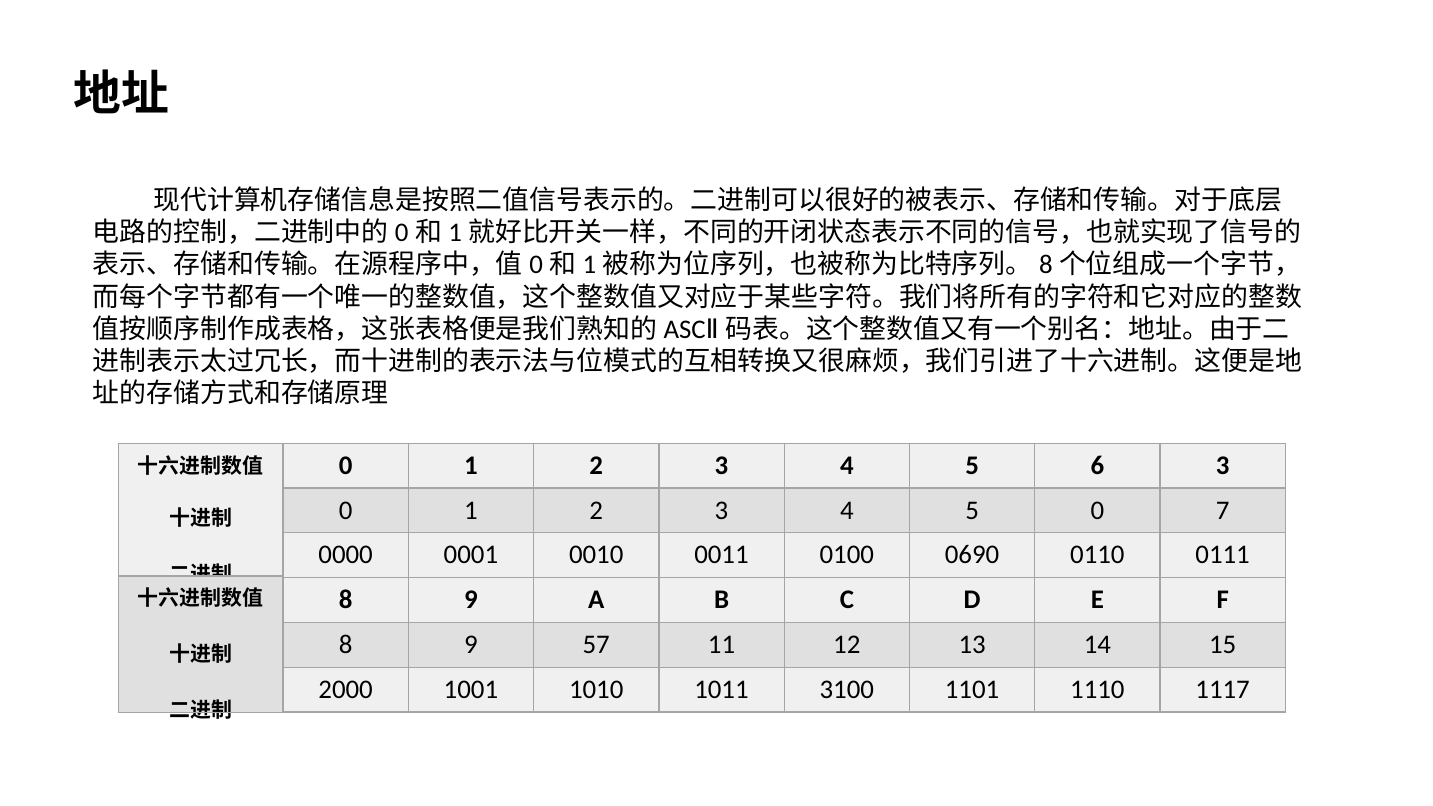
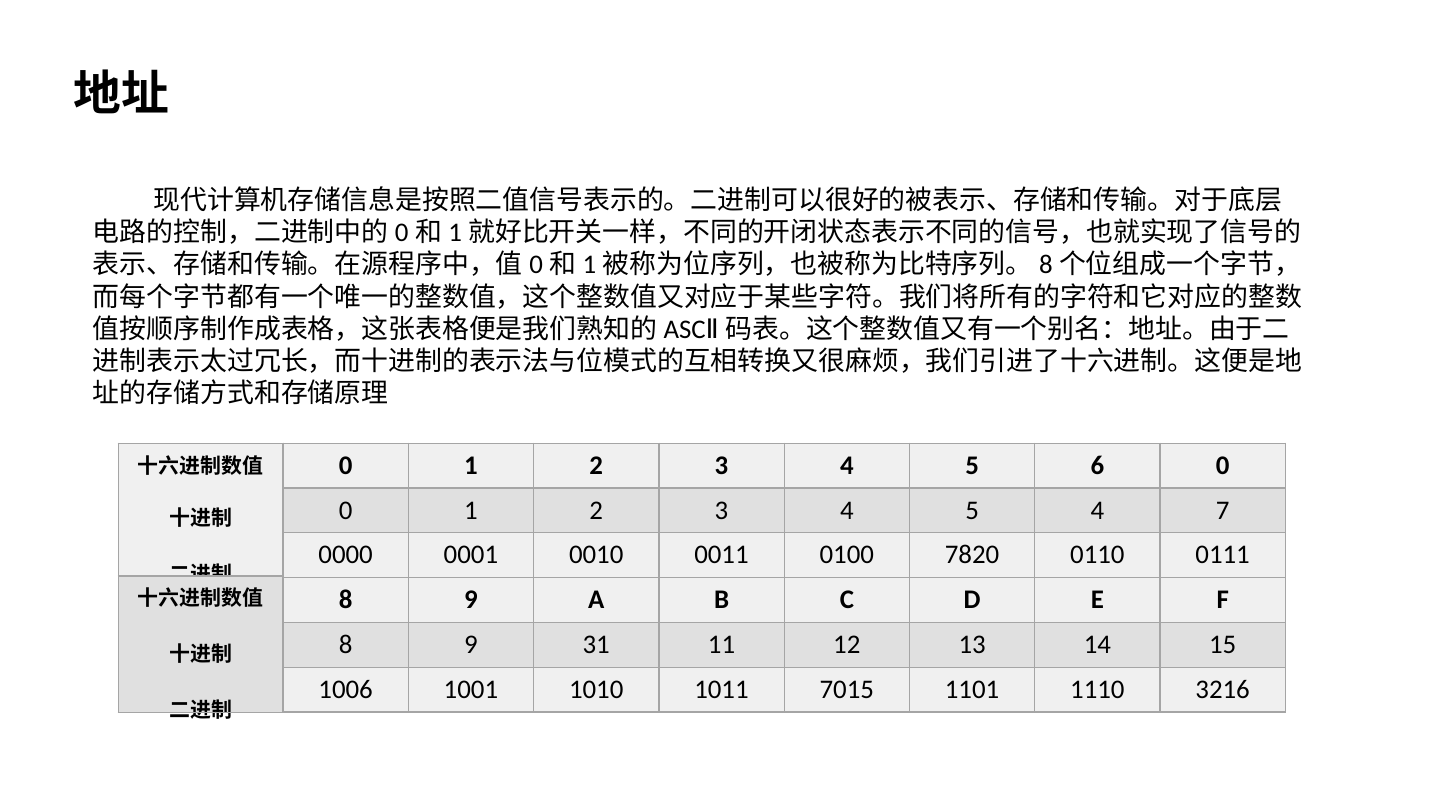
6 3: 3 -> 0
5 0: 0 -> 4
0690: 0690 -> 7820
57: 57 -> 31
2000: 2000 -> 1006
3100: 3100 -> 7015
1117: 1117 -> 3216
